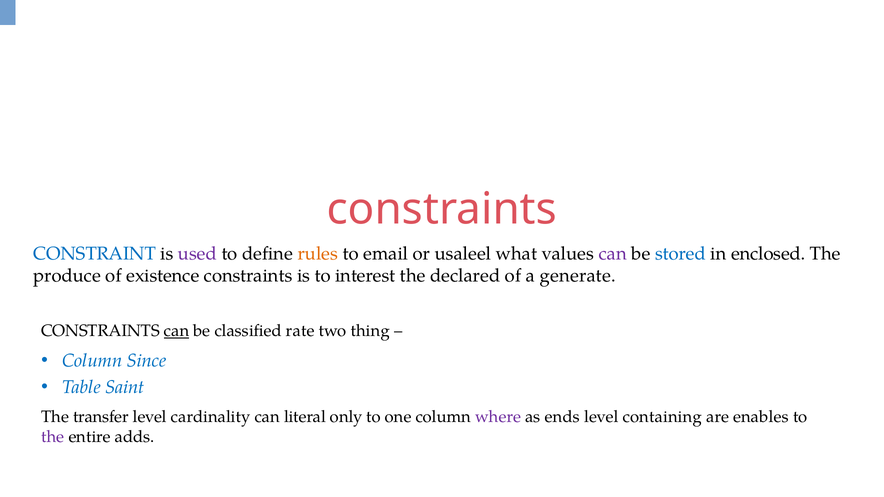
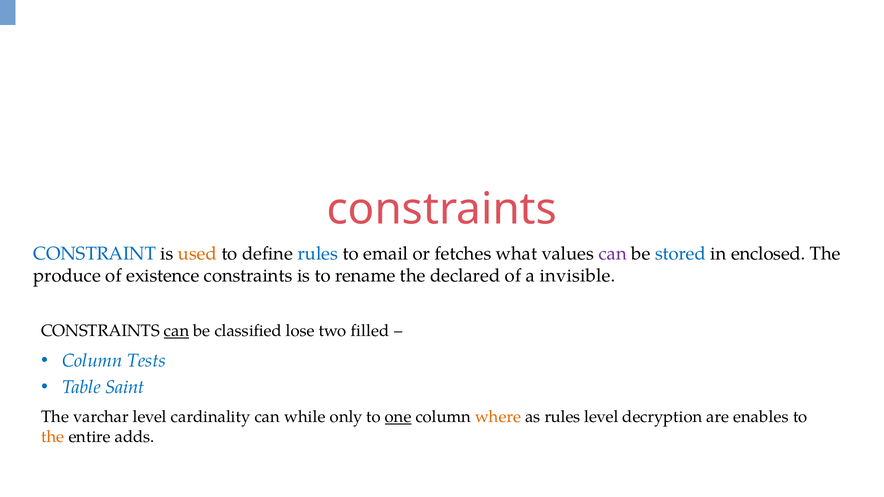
used colour: purple -> orange
rules at (318, 254) colour: orange -> blue
usaleel: usaleel -> fetches
interest: interest -> rename
generate: generate -> invisible
rate: rate -> lose
thing: thing -> filled
Since: Since -> Tests
transfer: transfer -> varchar
literal: literal -> while
one underline: none -> present
where colour: purple -> orange
as ends: ends -> rules
containing: containing -> decryption
the at (53, 437) colour: purple -> orange
